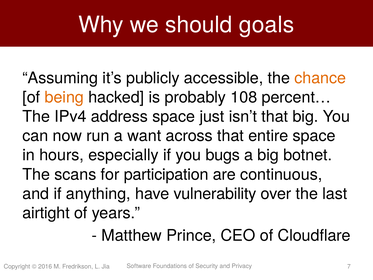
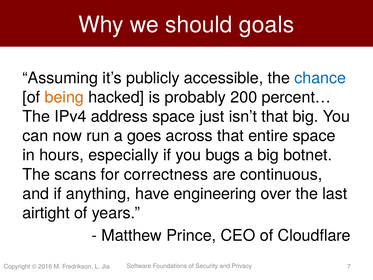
chance colour: orange -> blue
108: 108 -> 200
want: want -> goes
participation: participation -> correctness
vulnerability: vulnerability -> engineering
